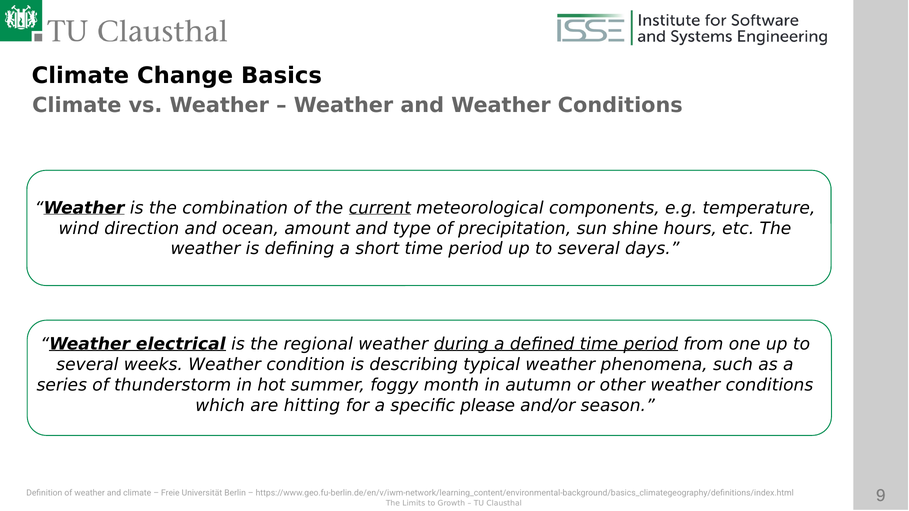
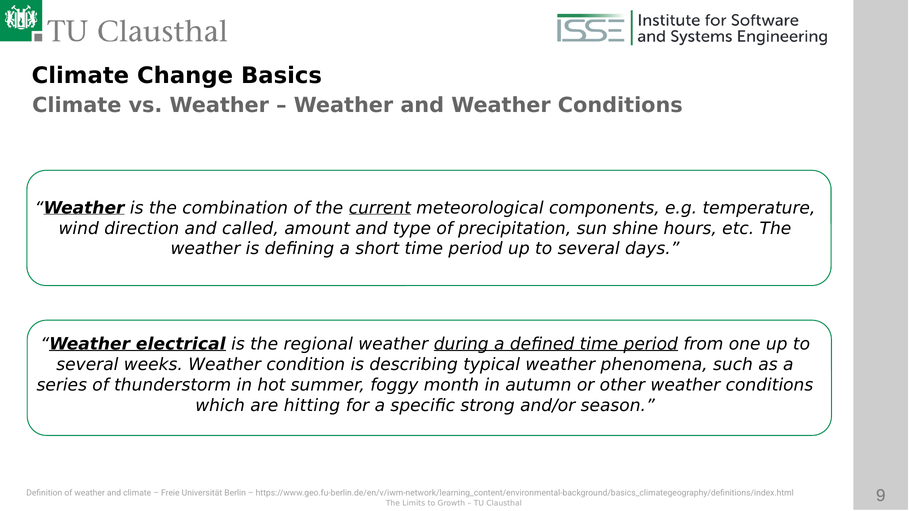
ocean: ocean -> called
please: please -> strong
